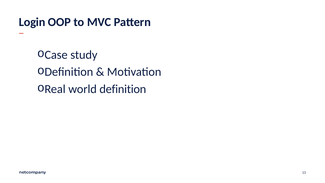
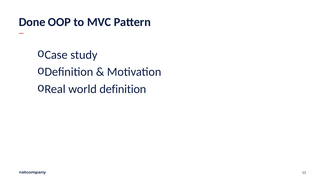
Login: Login -> Done
